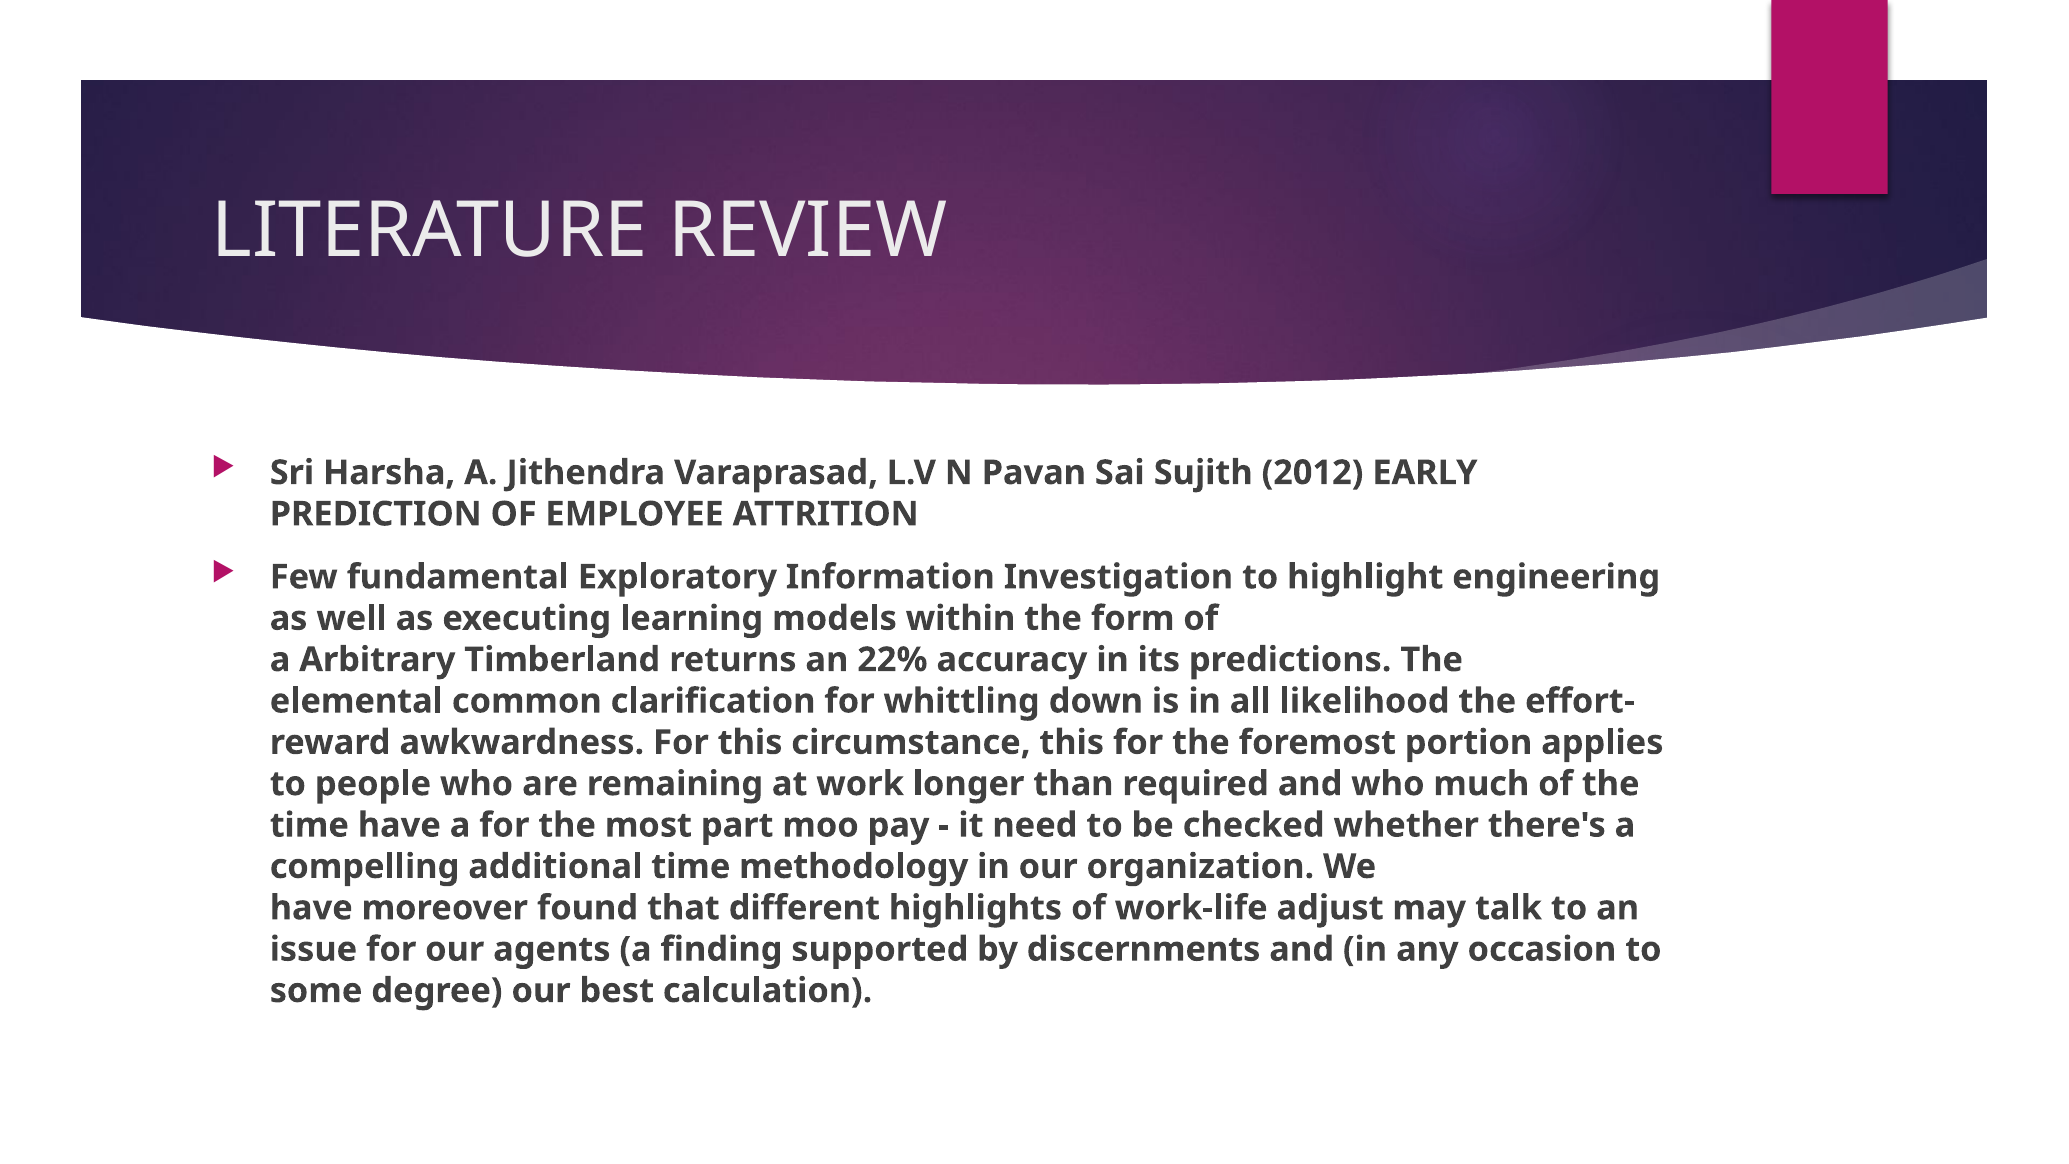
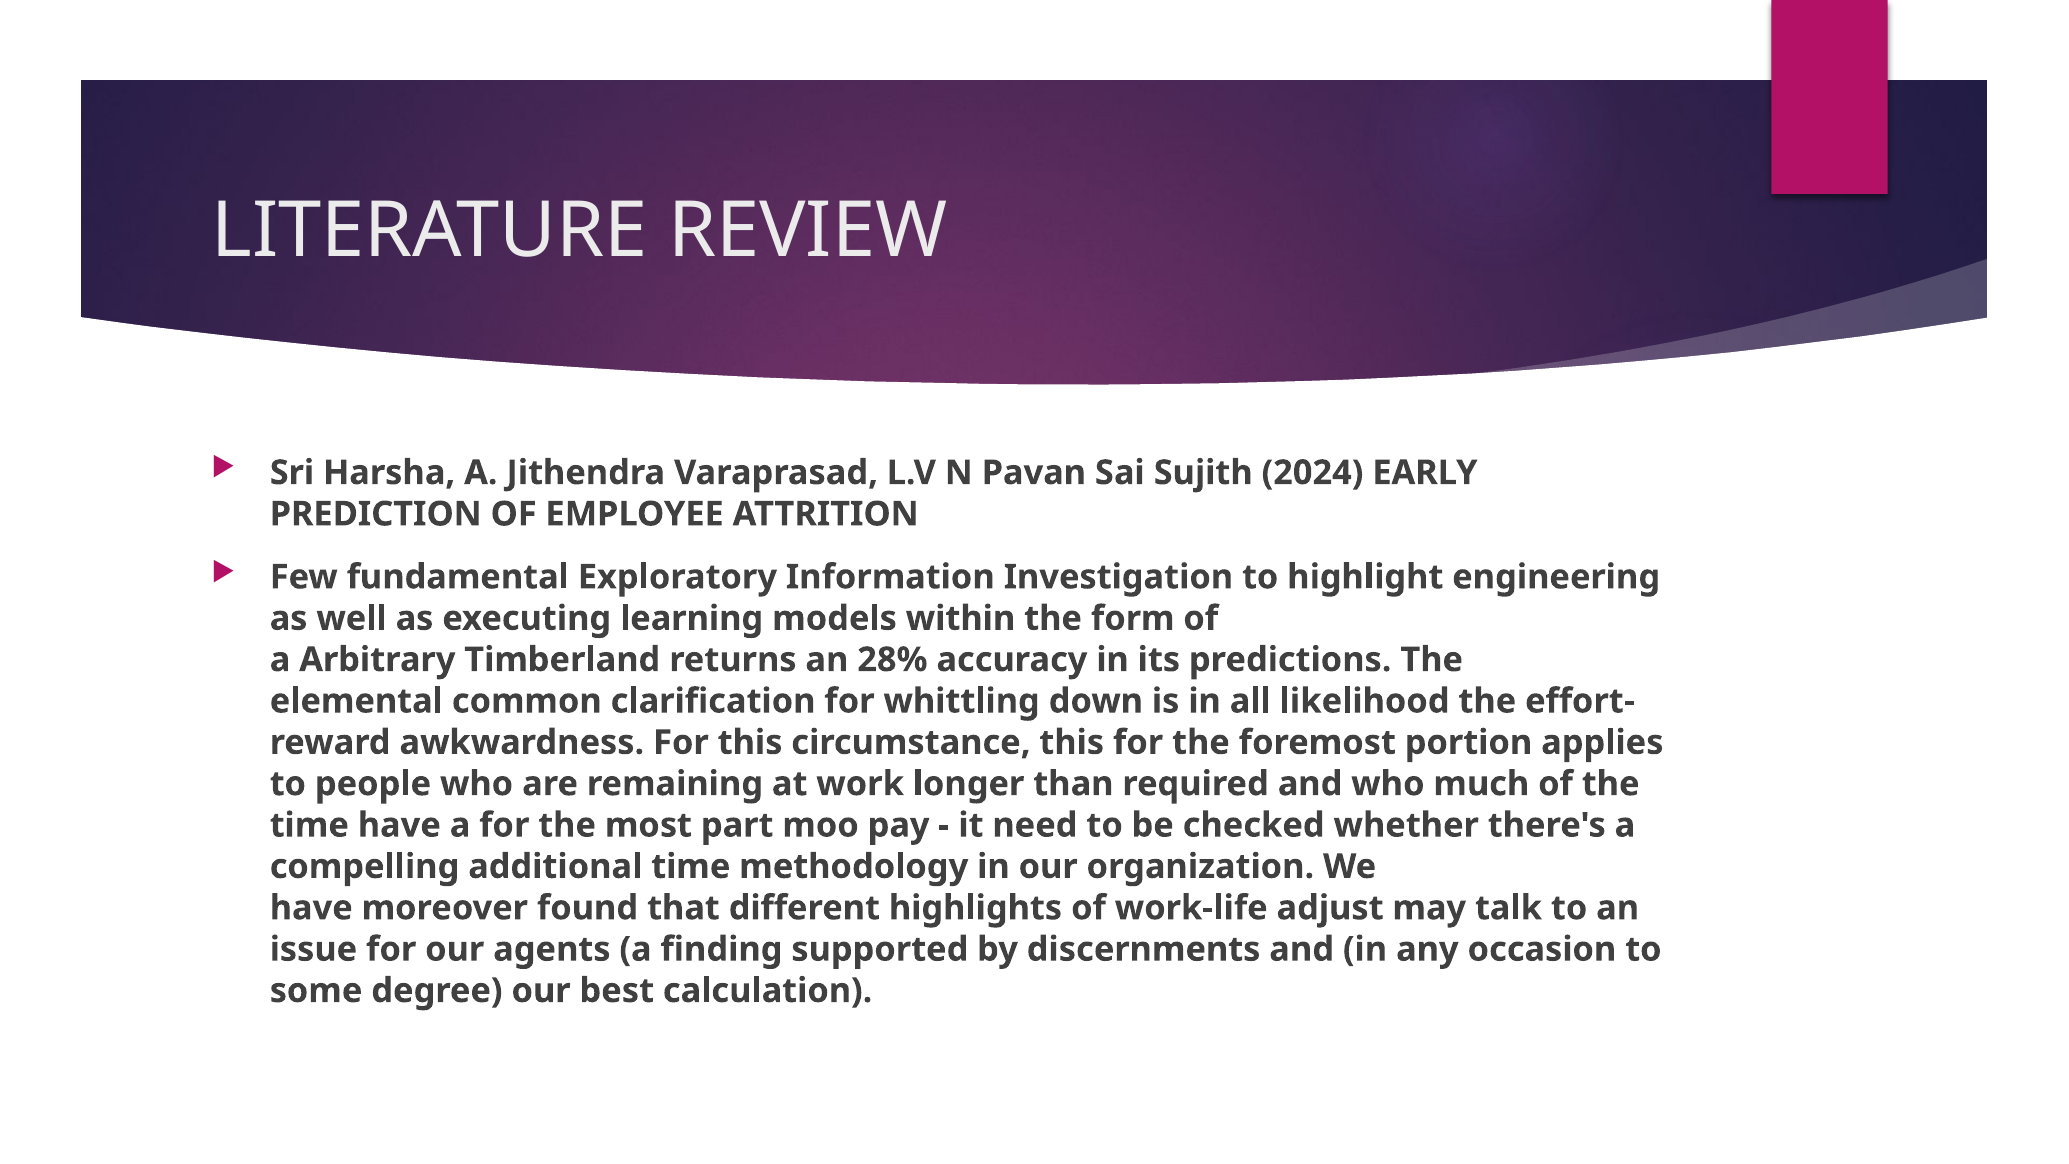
2012: 2012 -> 2024
22%: 22% -> 28%
